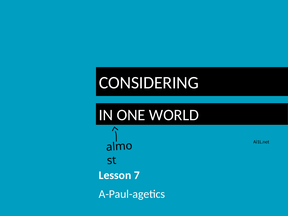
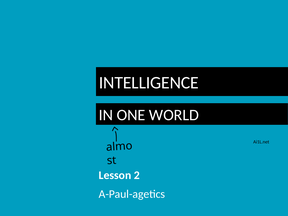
CONSIDERING: CONSIDERING -> INTELLIGENCE
7: 7 -> 2
